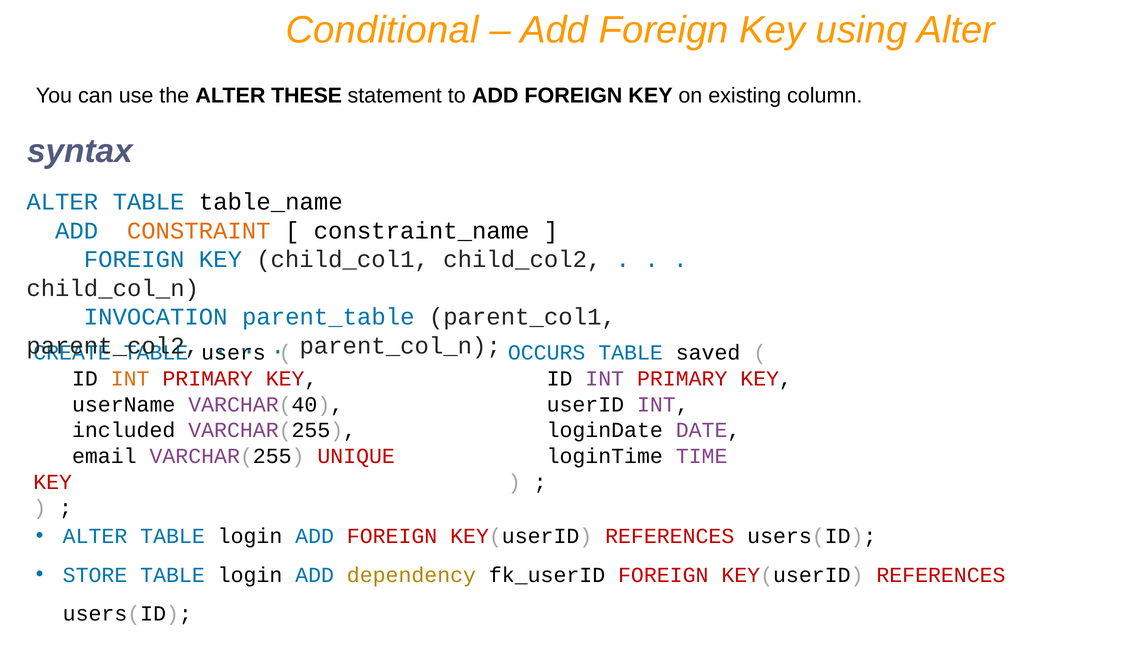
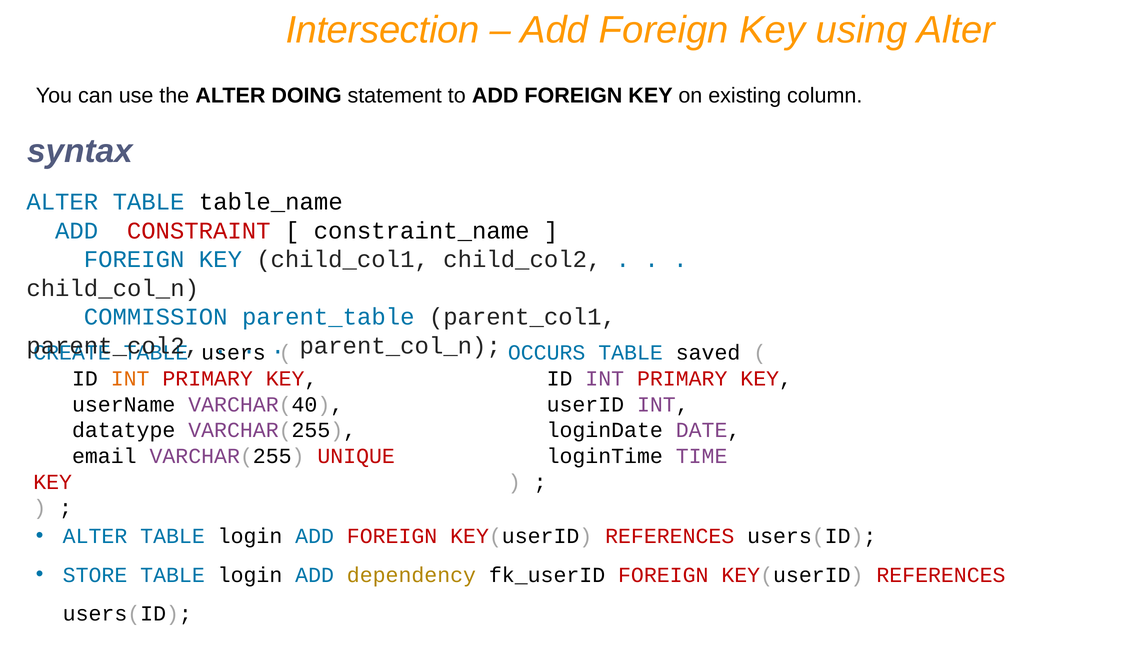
Conditional: Conditional -> Intersection
THESE: THESE -> DOING
CONSTRAINT colour: orange -> red
INVOCATION: INVOCATION -> COMMISSION
included: included -> datatype
